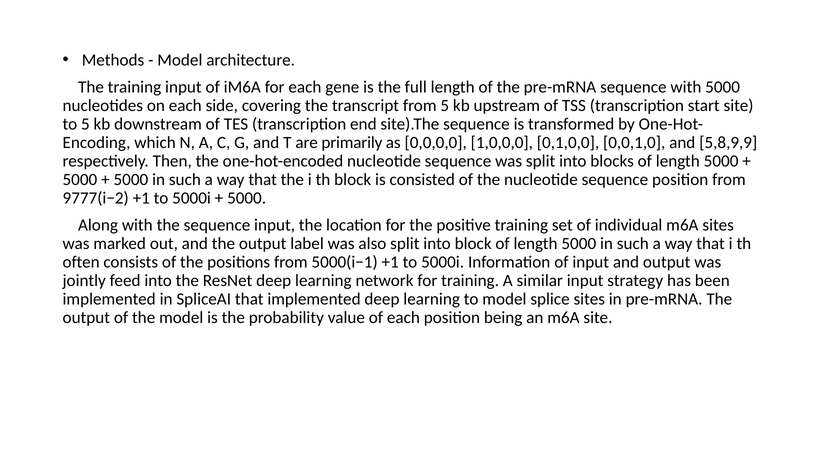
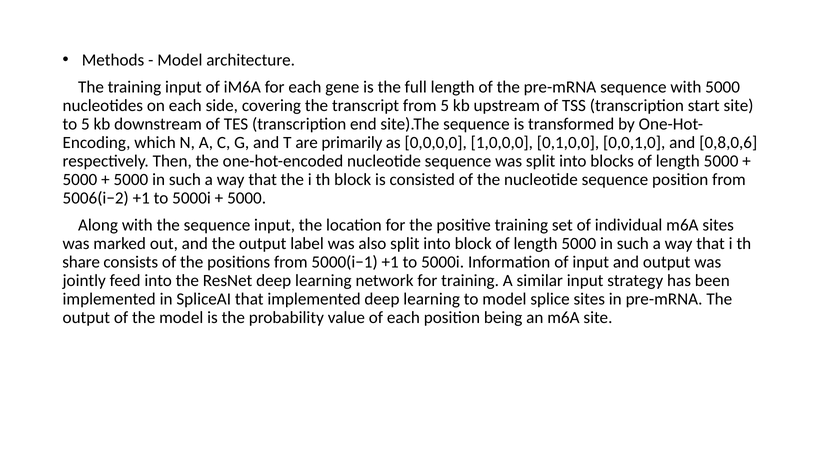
5,8,9,9: 5,8,9,9 -> 0,8,0,6
9777(i−2: 9777(i−2 -> 5006(i−2
often: often -> share
